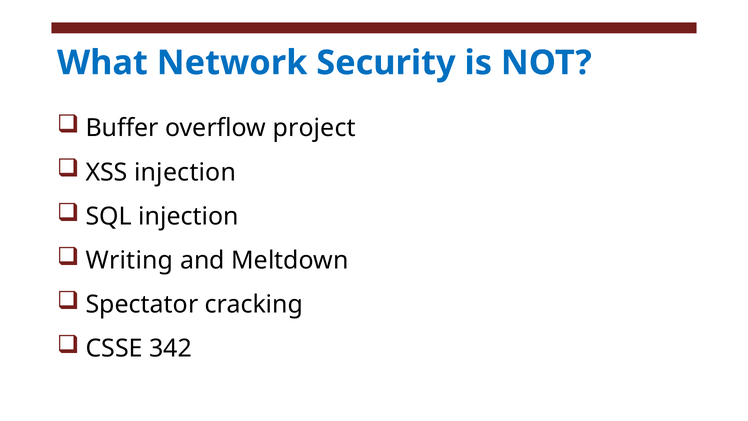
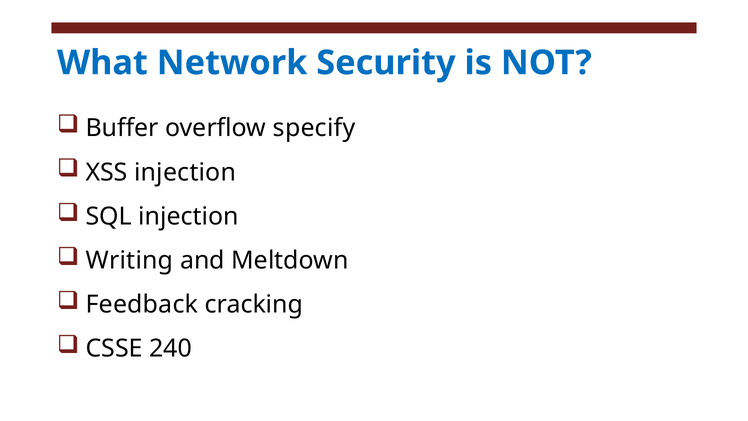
project: project -> specify
Spectator: Spectator -> Feedback
342: 342 -> 240
